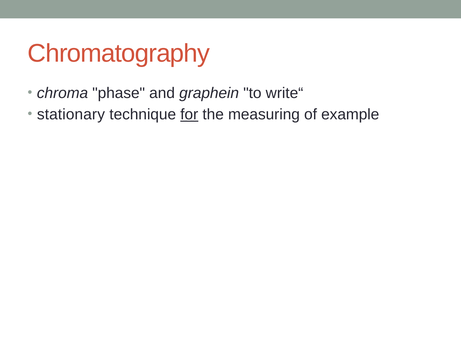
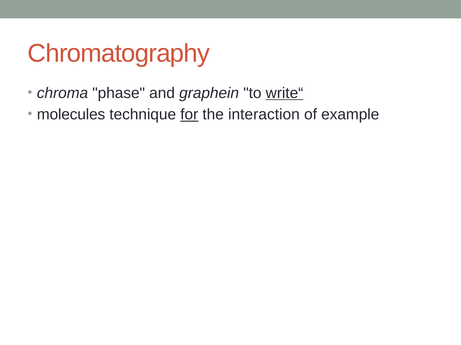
write“ underline: none -> present
stationary: stationary -> molecules
measuring: measuring -> interaction
